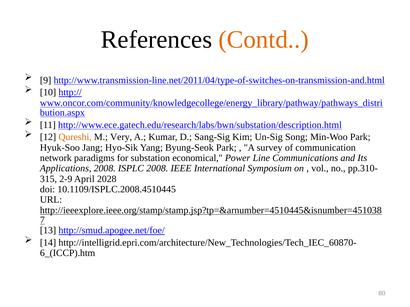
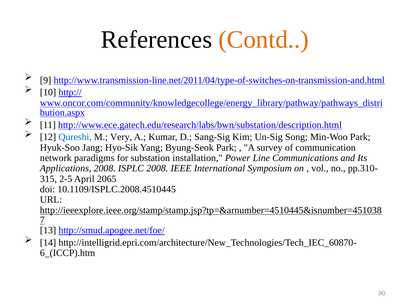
Qureshi colour: orange -> blue
economical: economical -> installation
2-9: 2-9 -> 2-5
2028: 2028 -> 2065
